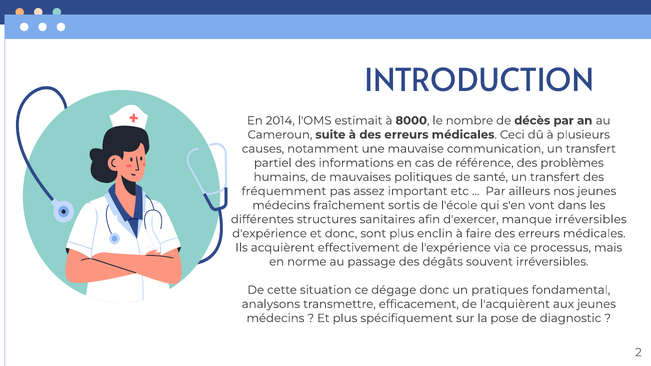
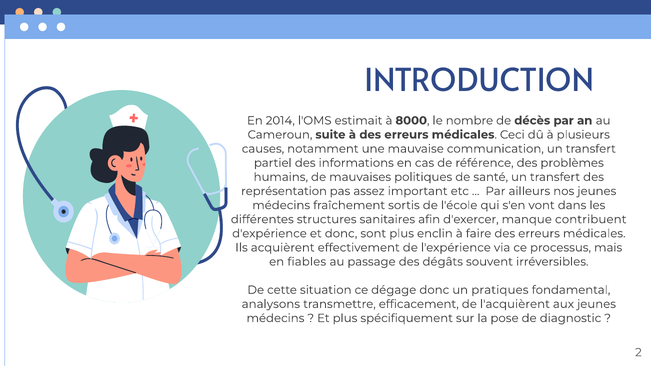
fréquemment: fréquemment -> représentation
manque irréversibles: irréversibles -> contribuent
norme: norme -> fiables
